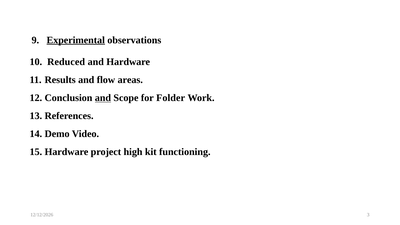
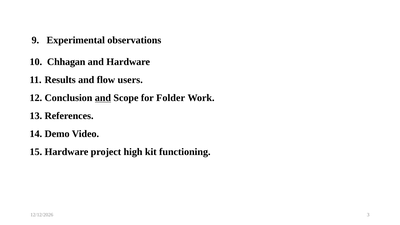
Experimental underline: present -> none
Reduced: Reduced -> Chhagan
areas: areas -> users
